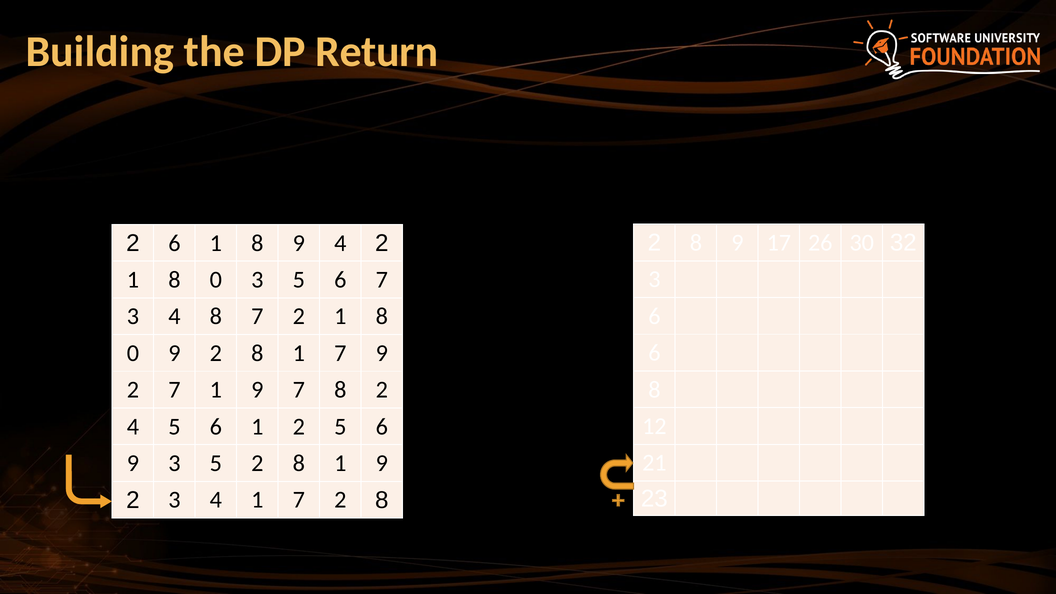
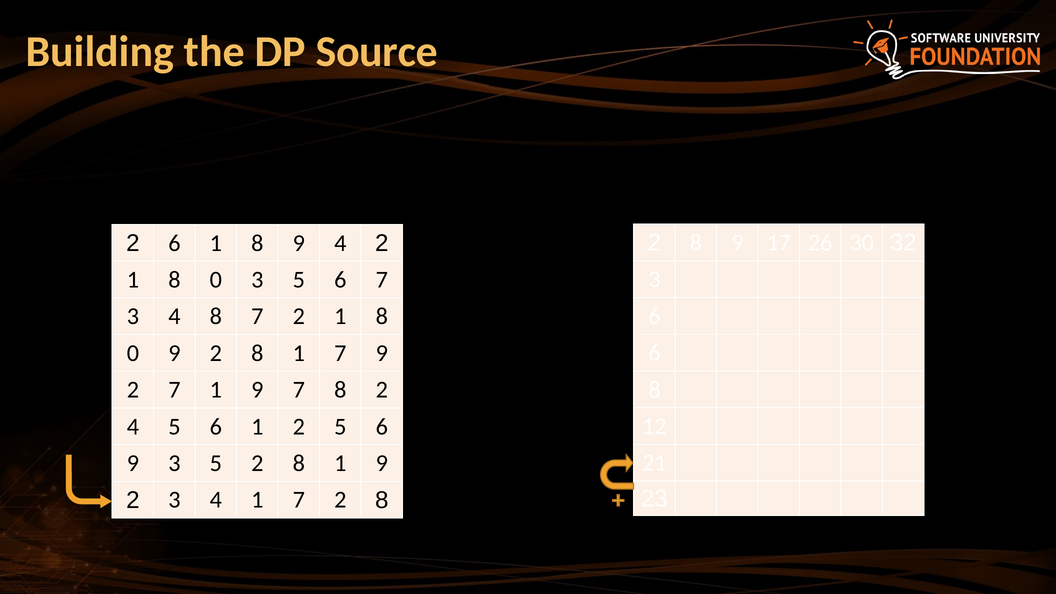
Return: Return -> Source
